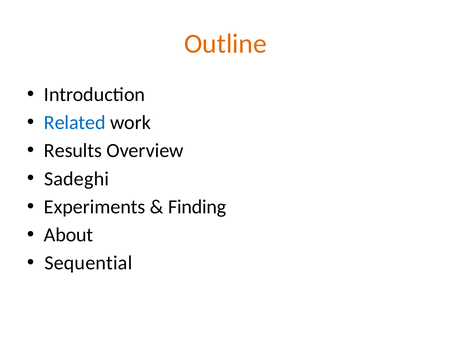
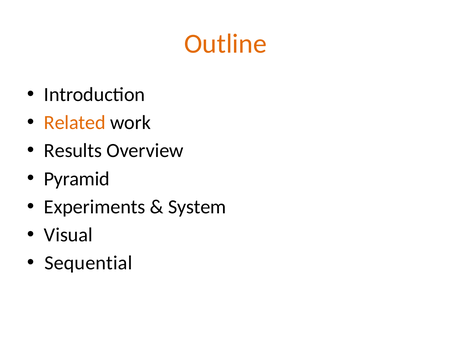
Related colour: blue -> orange
Sadeghi: Sadeghi -> Pyramid
Finding: Finding -> System
About: About -> Visual
